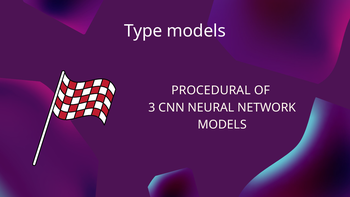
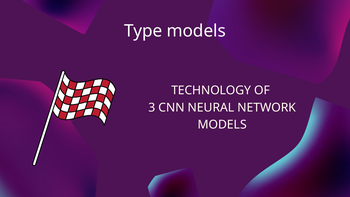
PROCEDURAL: PROCEDURAL -> TECHNOLOGY
